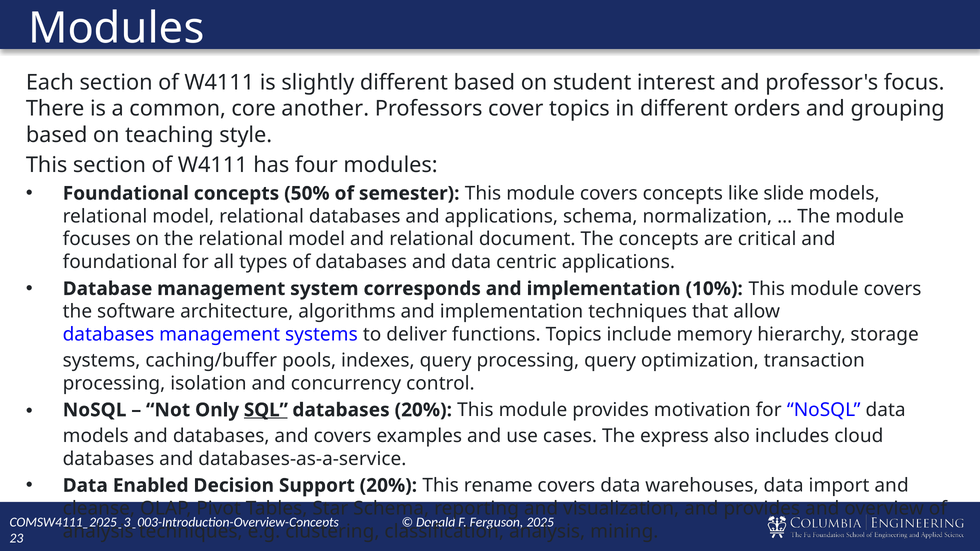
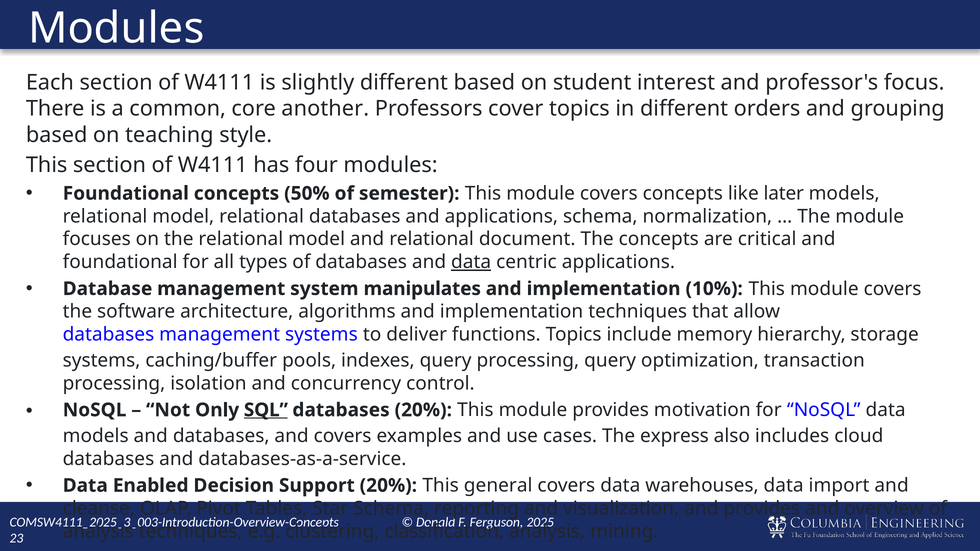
slide: slide -> later
data at (471, 262) underline: none -> present
corresponds: corresponds -> manipulates
rename: rename -> general
